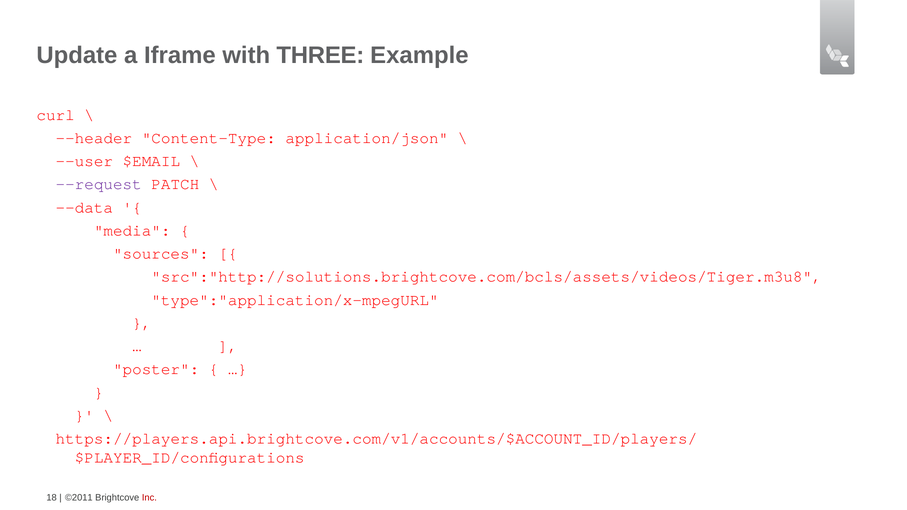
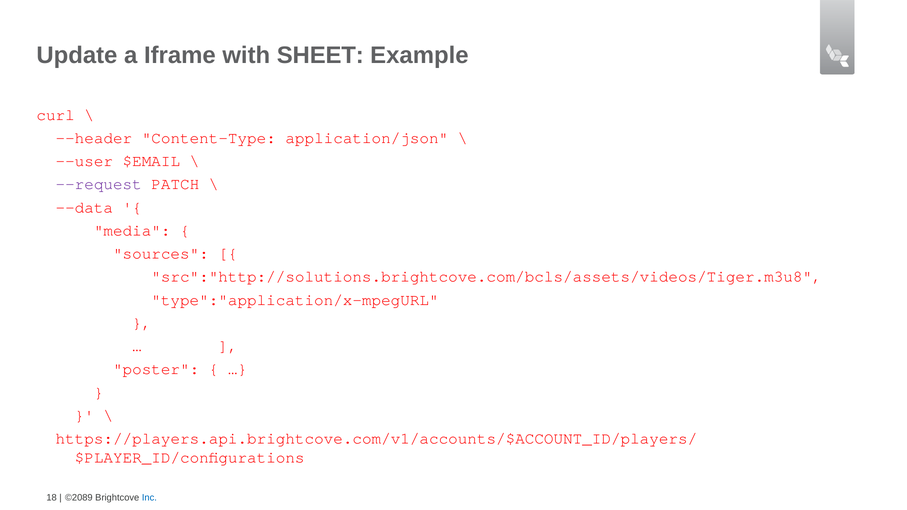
THREE: THREE -> SHEET
©2011: ©2011 -> ©2089
Inc colour: red -> blue
